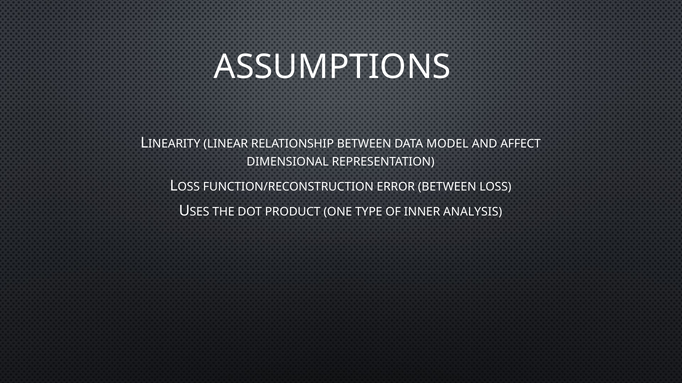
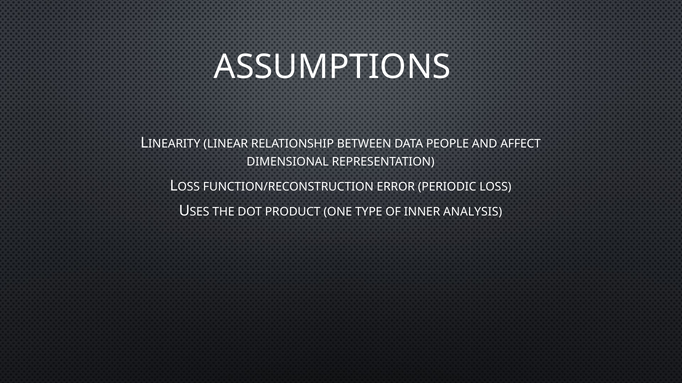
MODEL: MODEL -> PEOPLE
ERROR BETWEEN: BETWEEN -> PERIODIC
